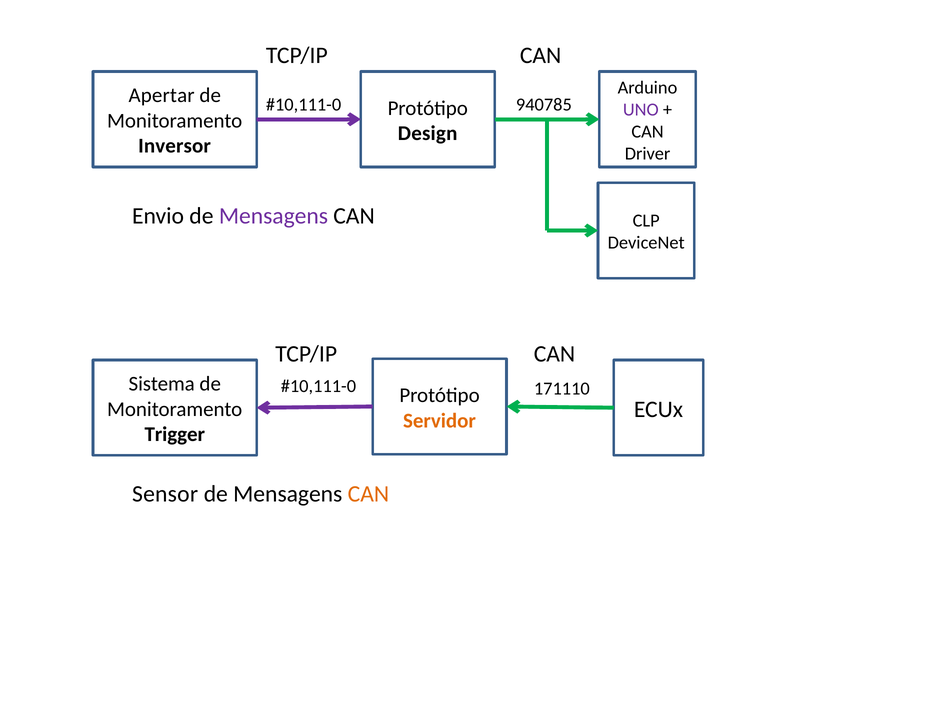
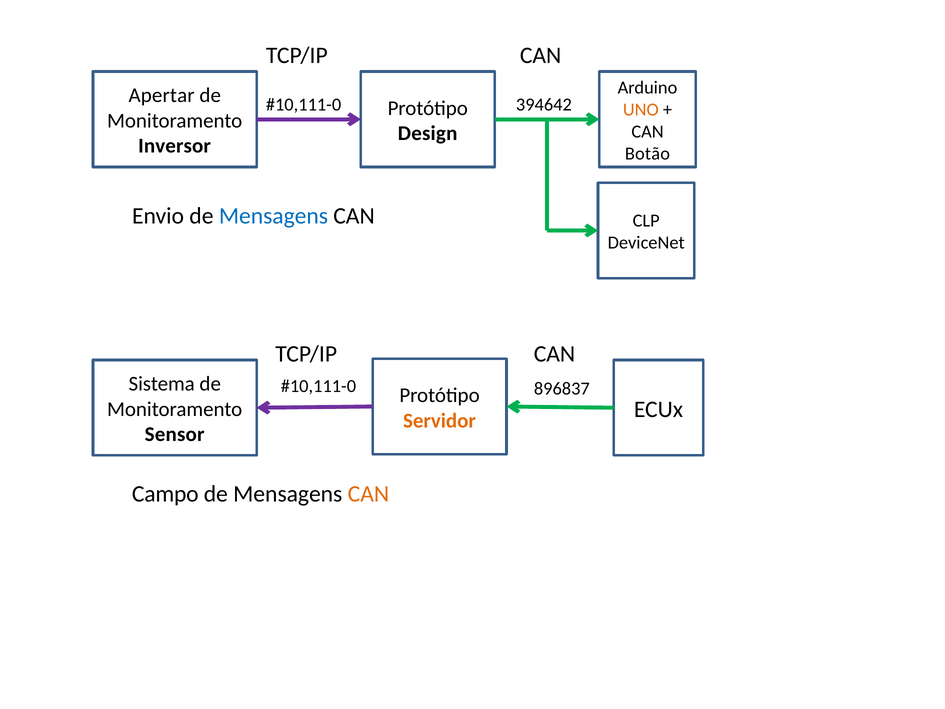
940785: 940785 -> 394642
UNO colour: purple -> orange
Driver: Driver -> Botão
Mensagens at (273, 216) colour: purple -> blue
171110: 171110 -> 896837
Trigger: Trigger -> Sensor
Sensor: Sensor -> Campo
